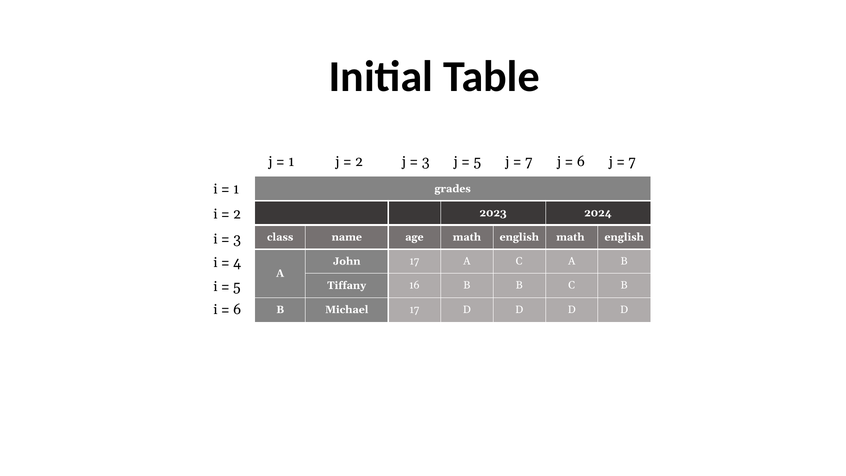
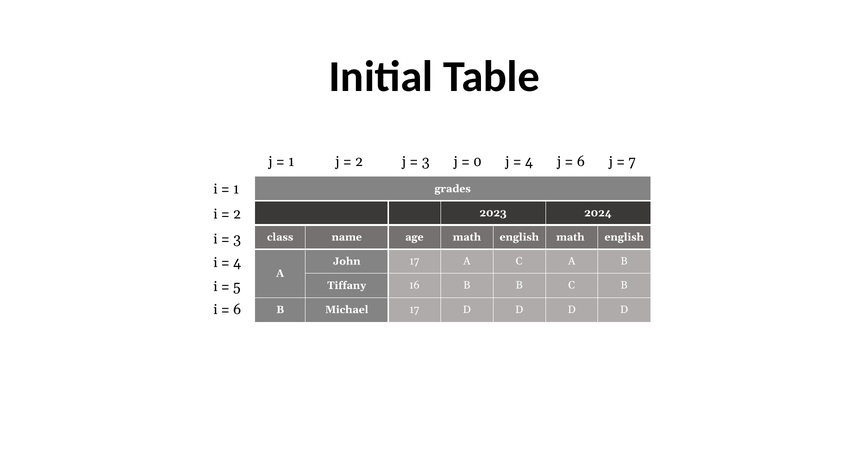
5 at (477, 162): 5 -> 0
7 at (529, 162): 7 -> 4
